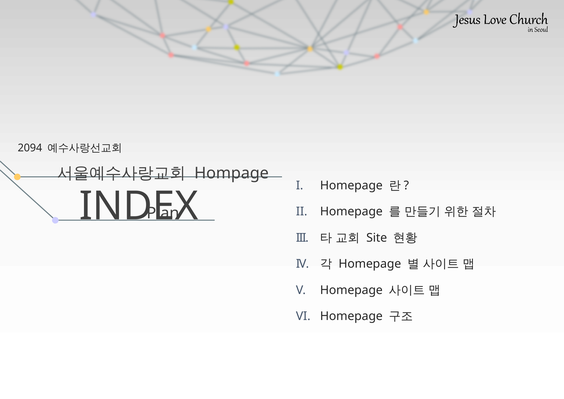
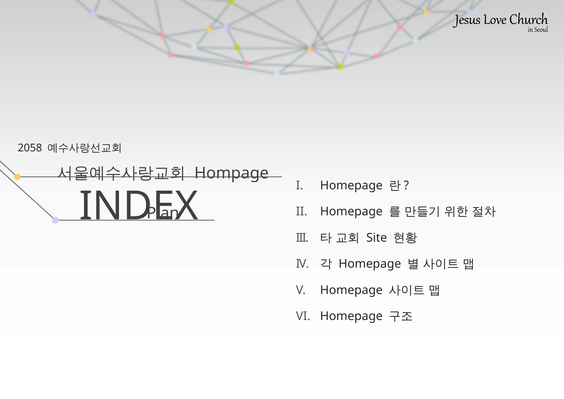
2094: 2094 -> 2058
